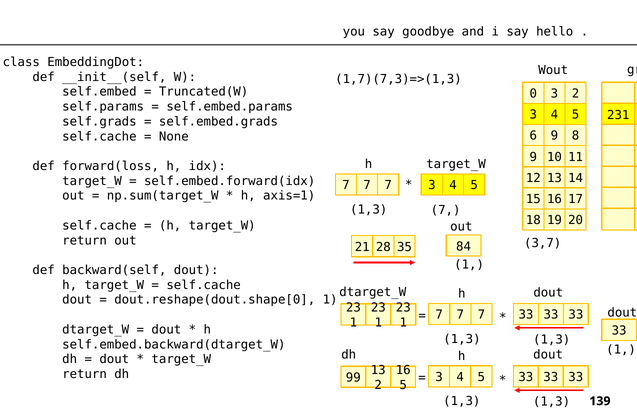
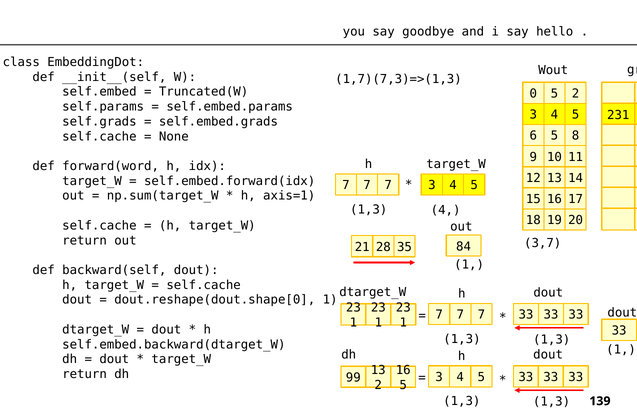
0 3: 3 -> 5
6 9: 9 -> 5
forward(loss: forward(loss -> forward(word
1,3 7: 7 -> 4
